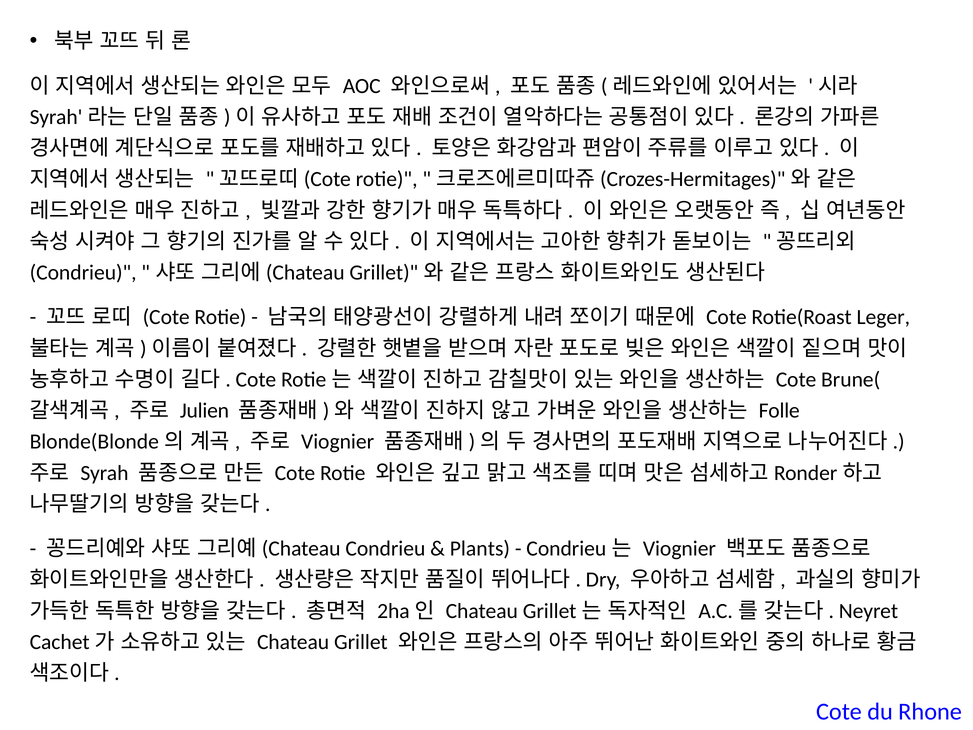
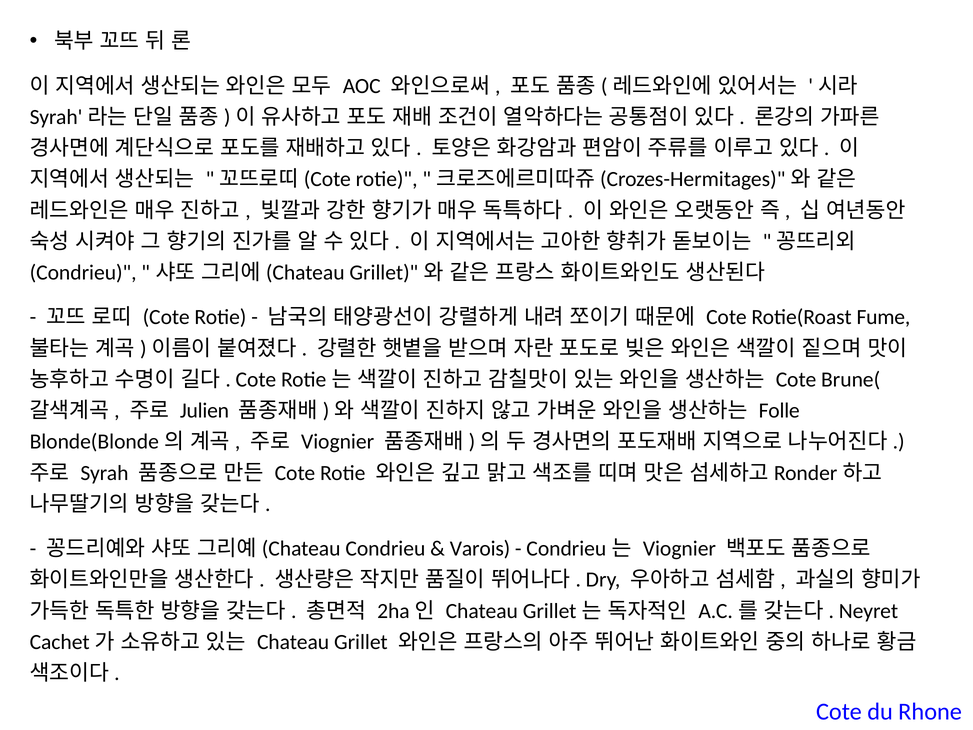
Leger: Leger -> Fume
Plants: Plants -> Varois
